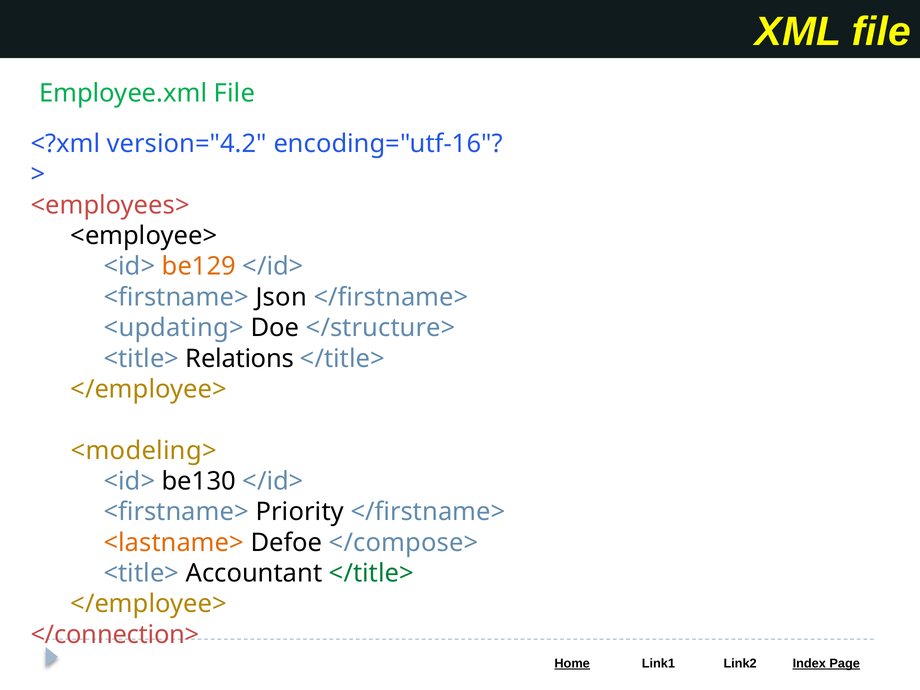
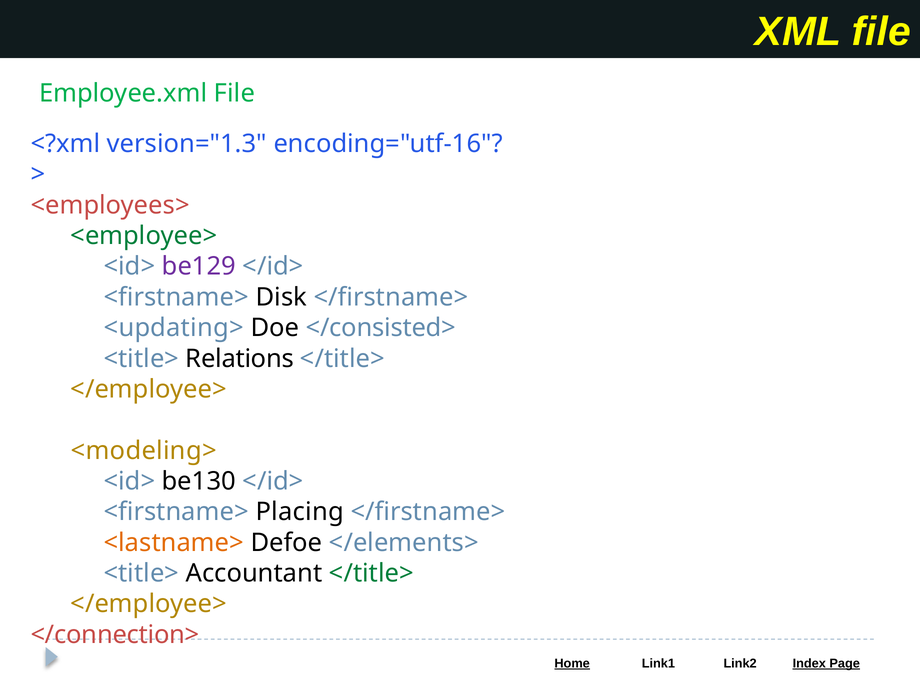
version="4.2: version="4.2 -> version="1.3
<employee> colour: black -> green
be129 colour: orange -> purple
Json: Json -> Disk
</structure>: </structure> -> </consisted>
Priority: Priority -> Placing
</compose>: </compose> -> </elements>
